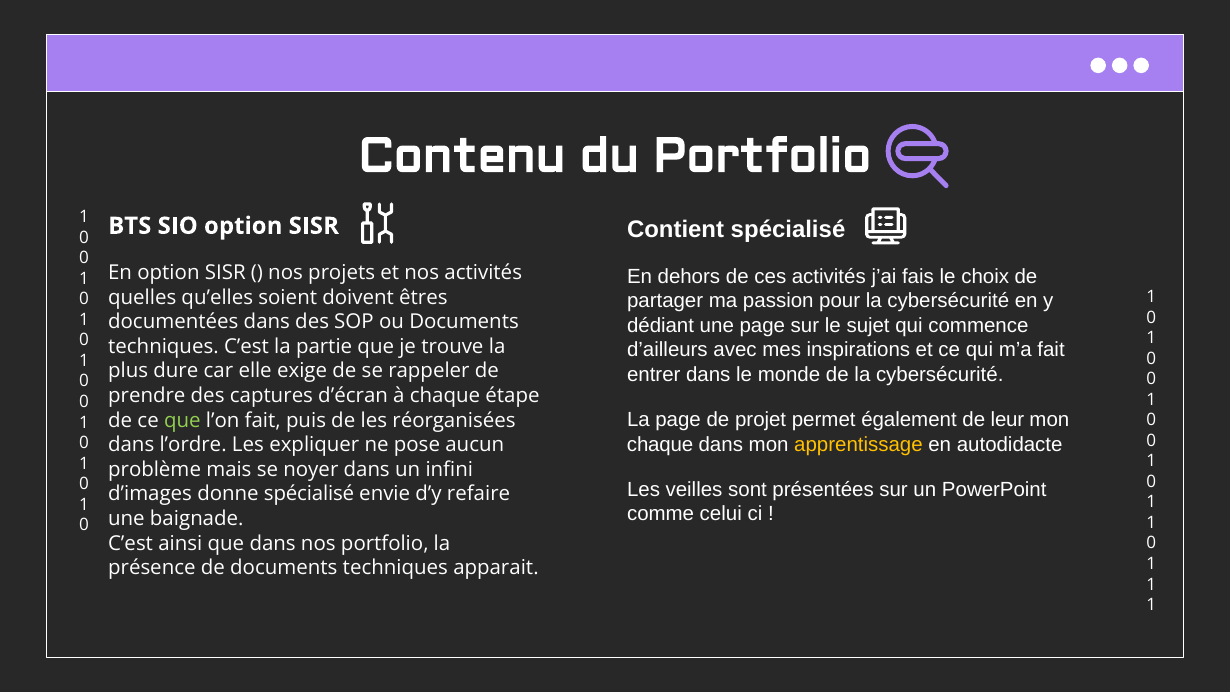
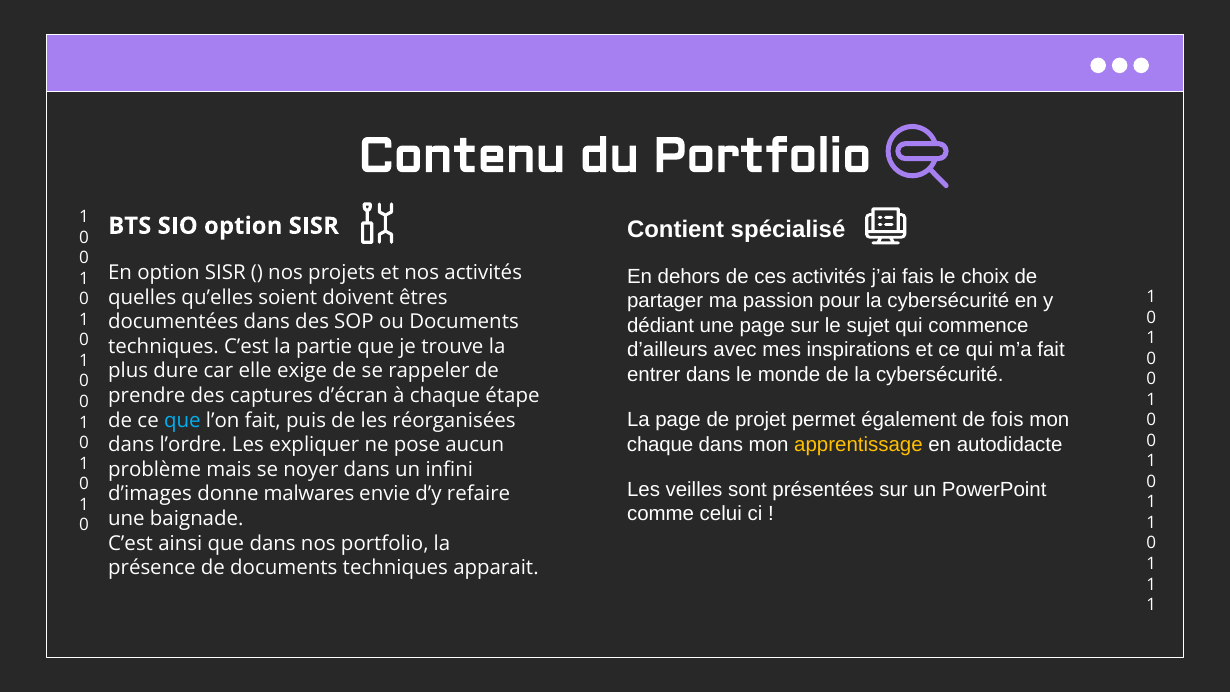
leur: leur -> fois
que at (182, 420) colour: light green -> light blue
donne spécialisé: spécialisé -> malwares
